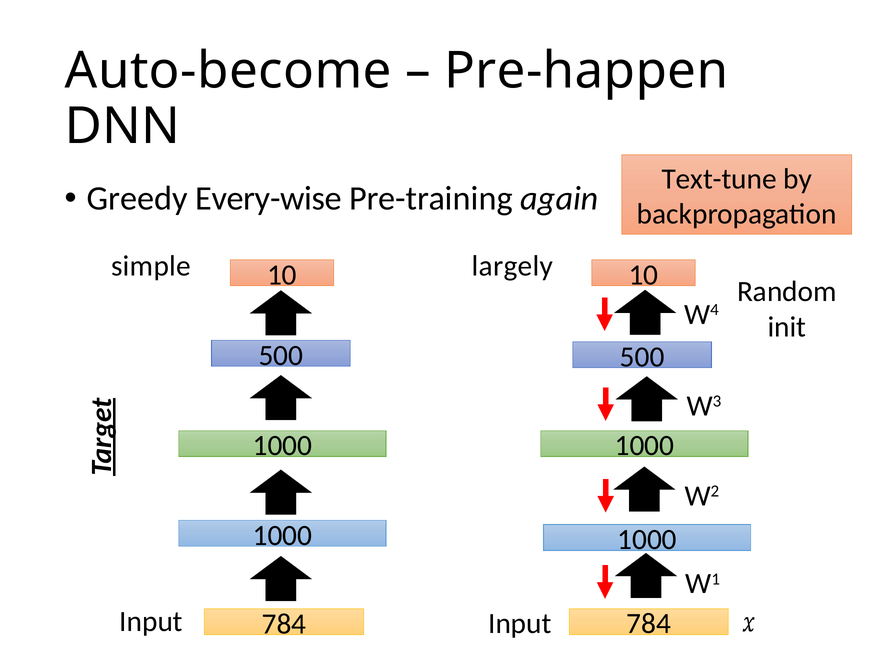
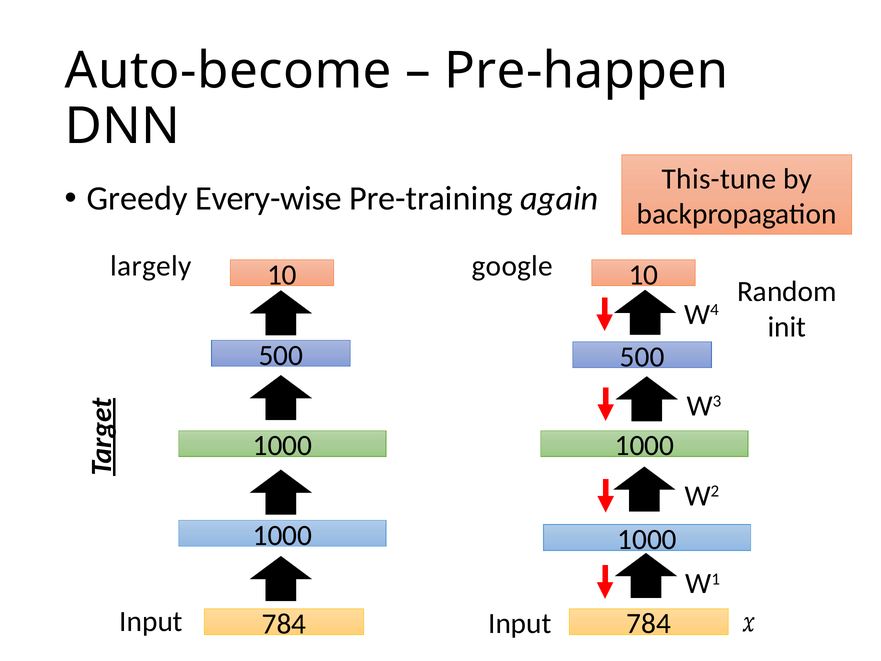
Text-tune: Text-tune -> This-tune
simple: simple -> largely
largely: largely -> google
